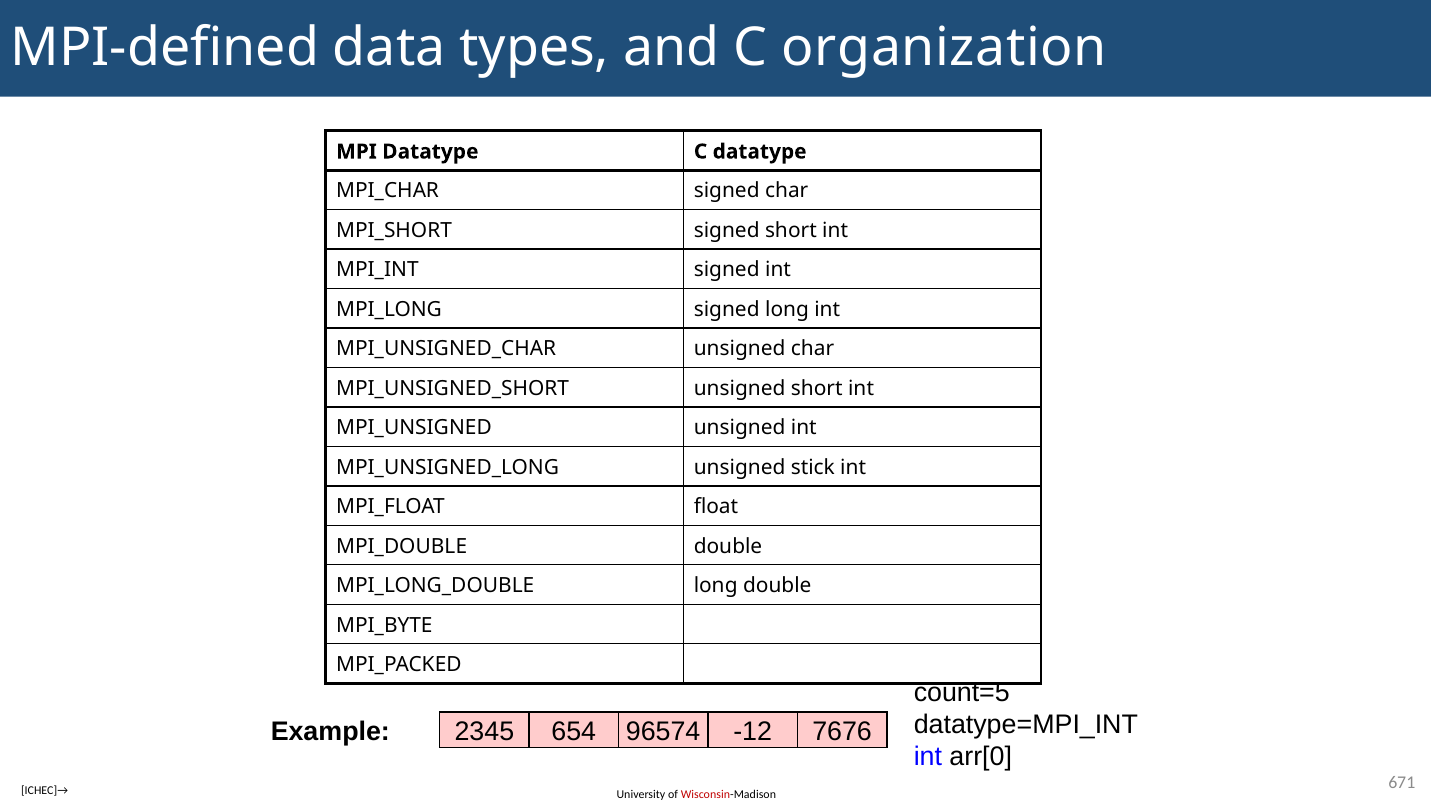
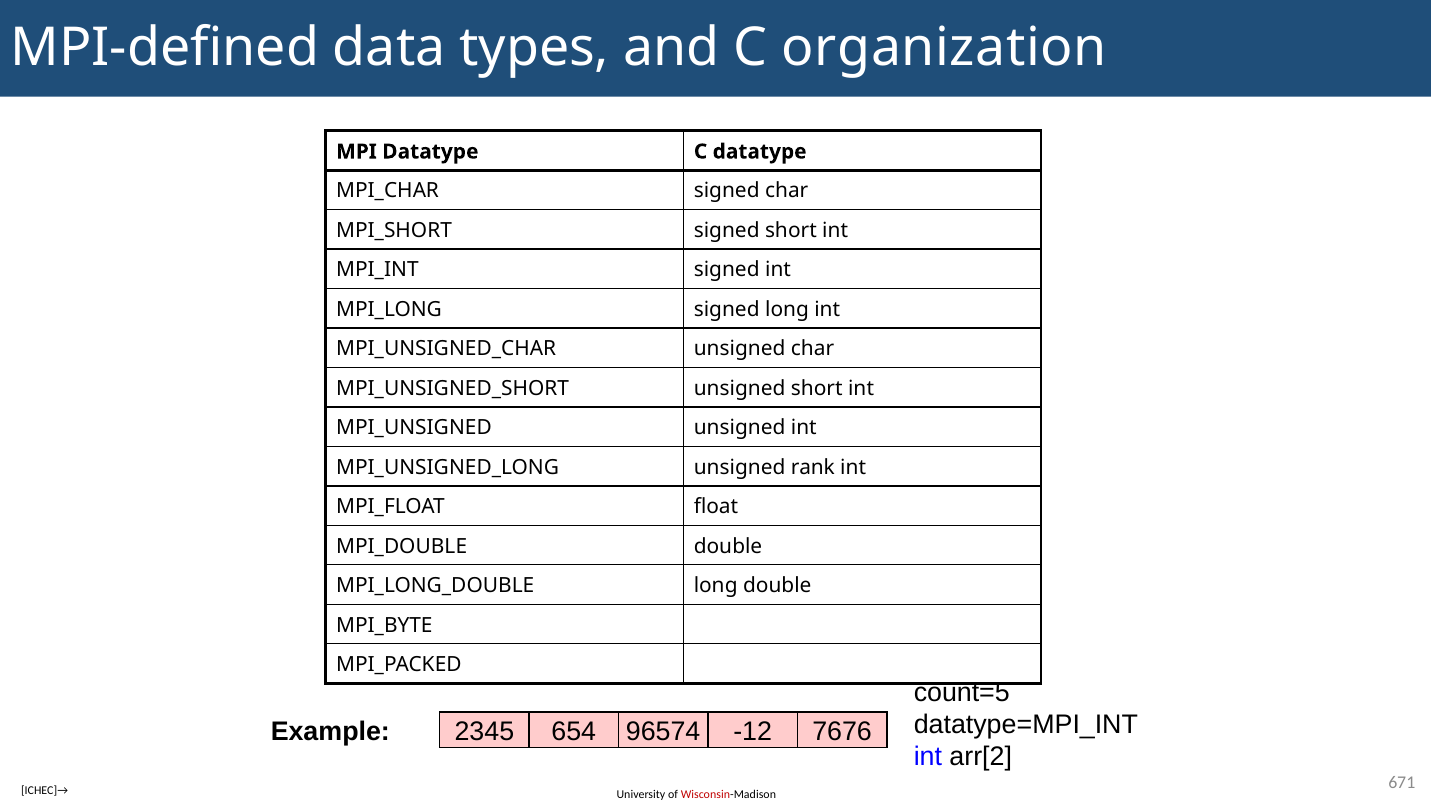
stick: stick -> rank
arr[0: arr[0 -> arr[2
